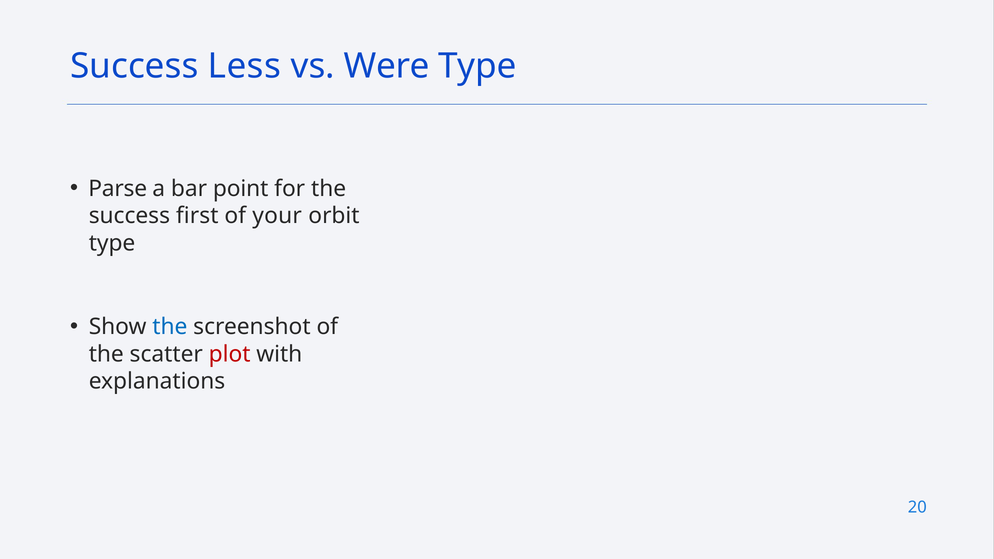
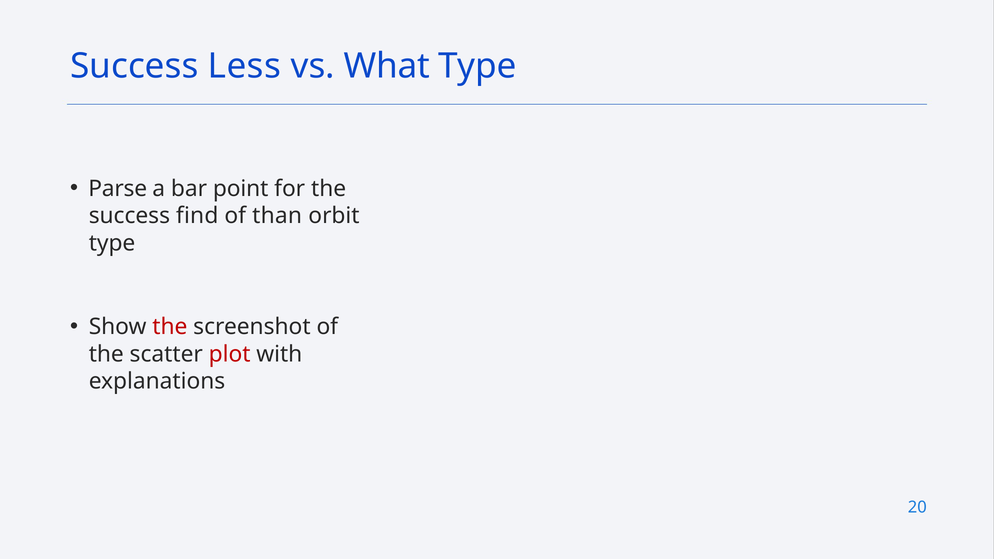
Were: Were -> What
first: first -> find
your: your -> than
the at (170, 327) colour: blue -> red
